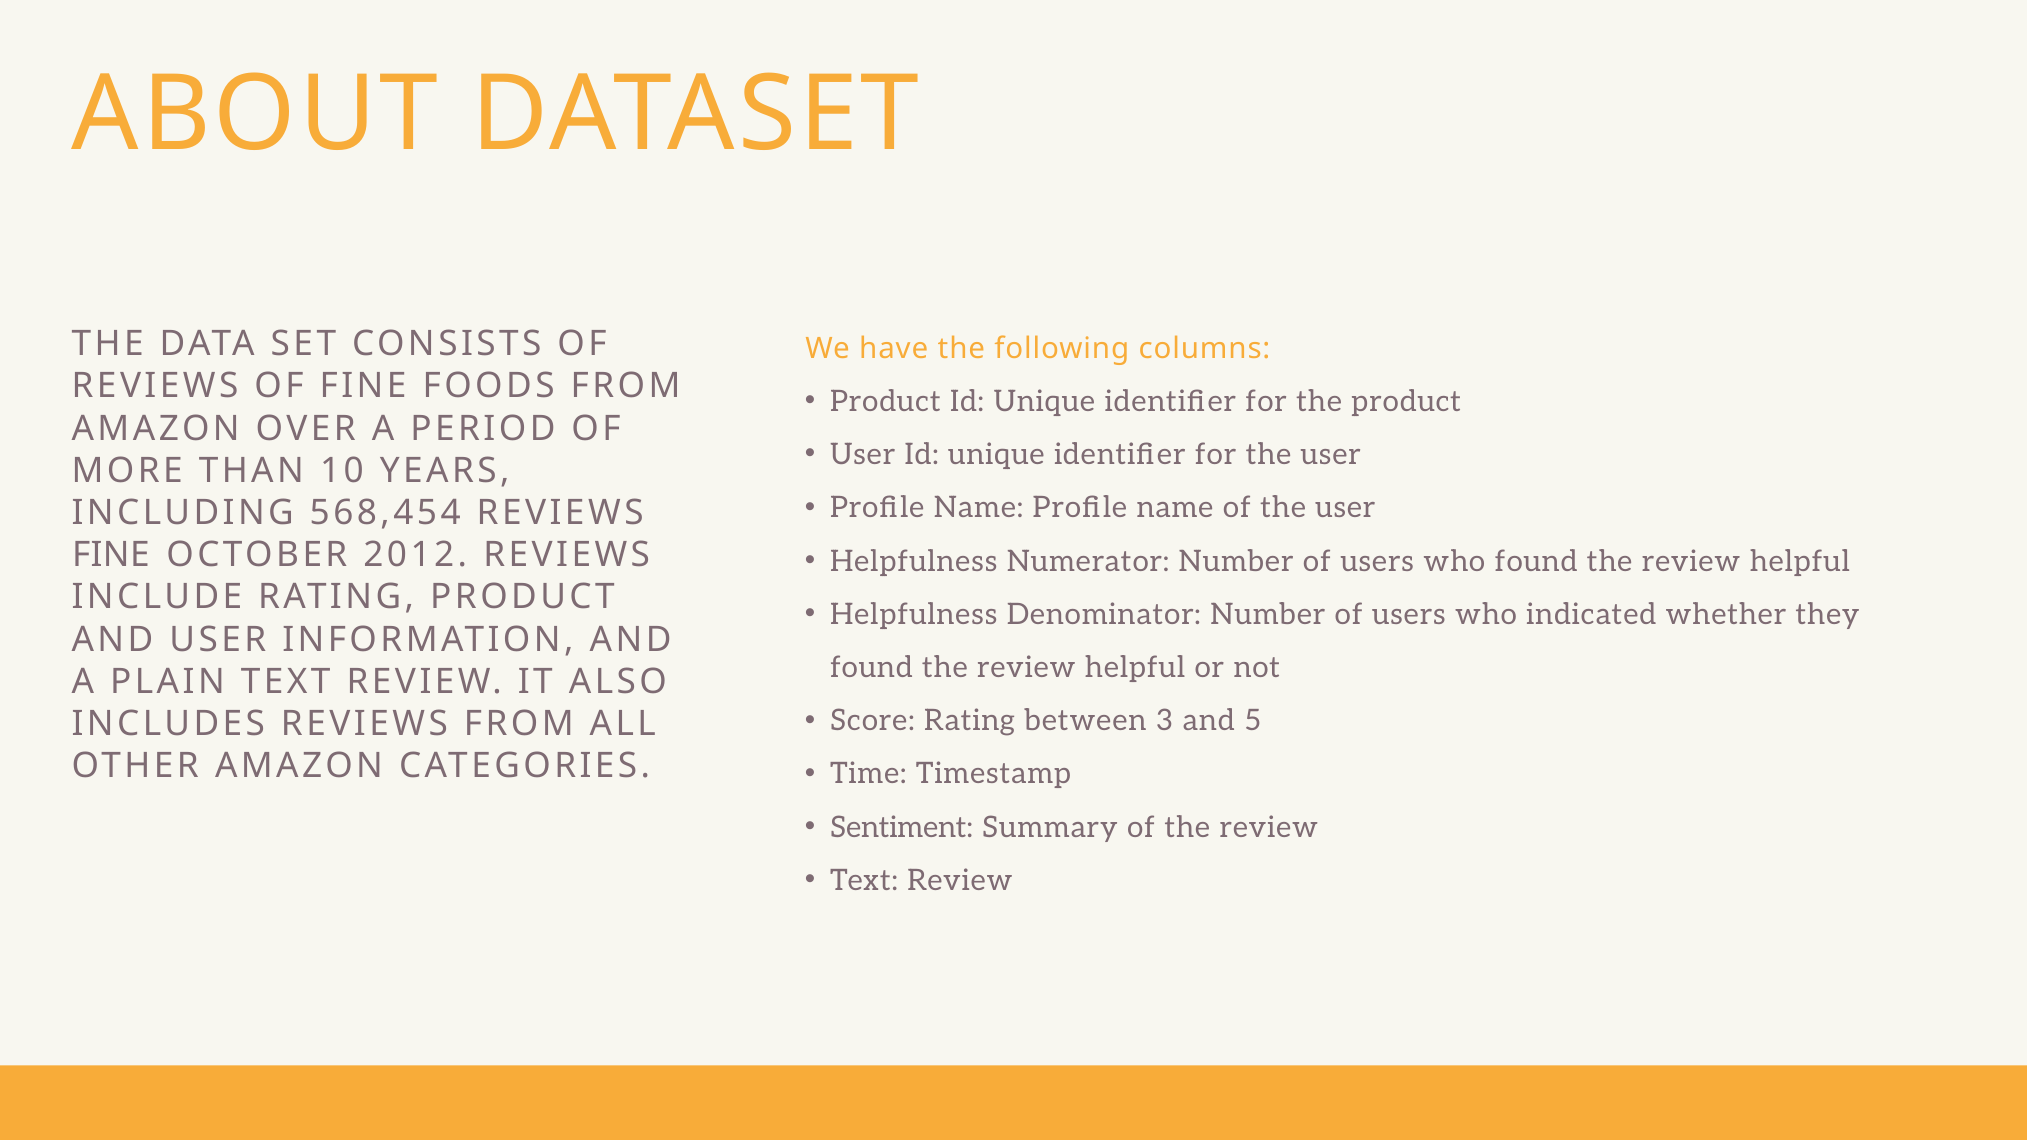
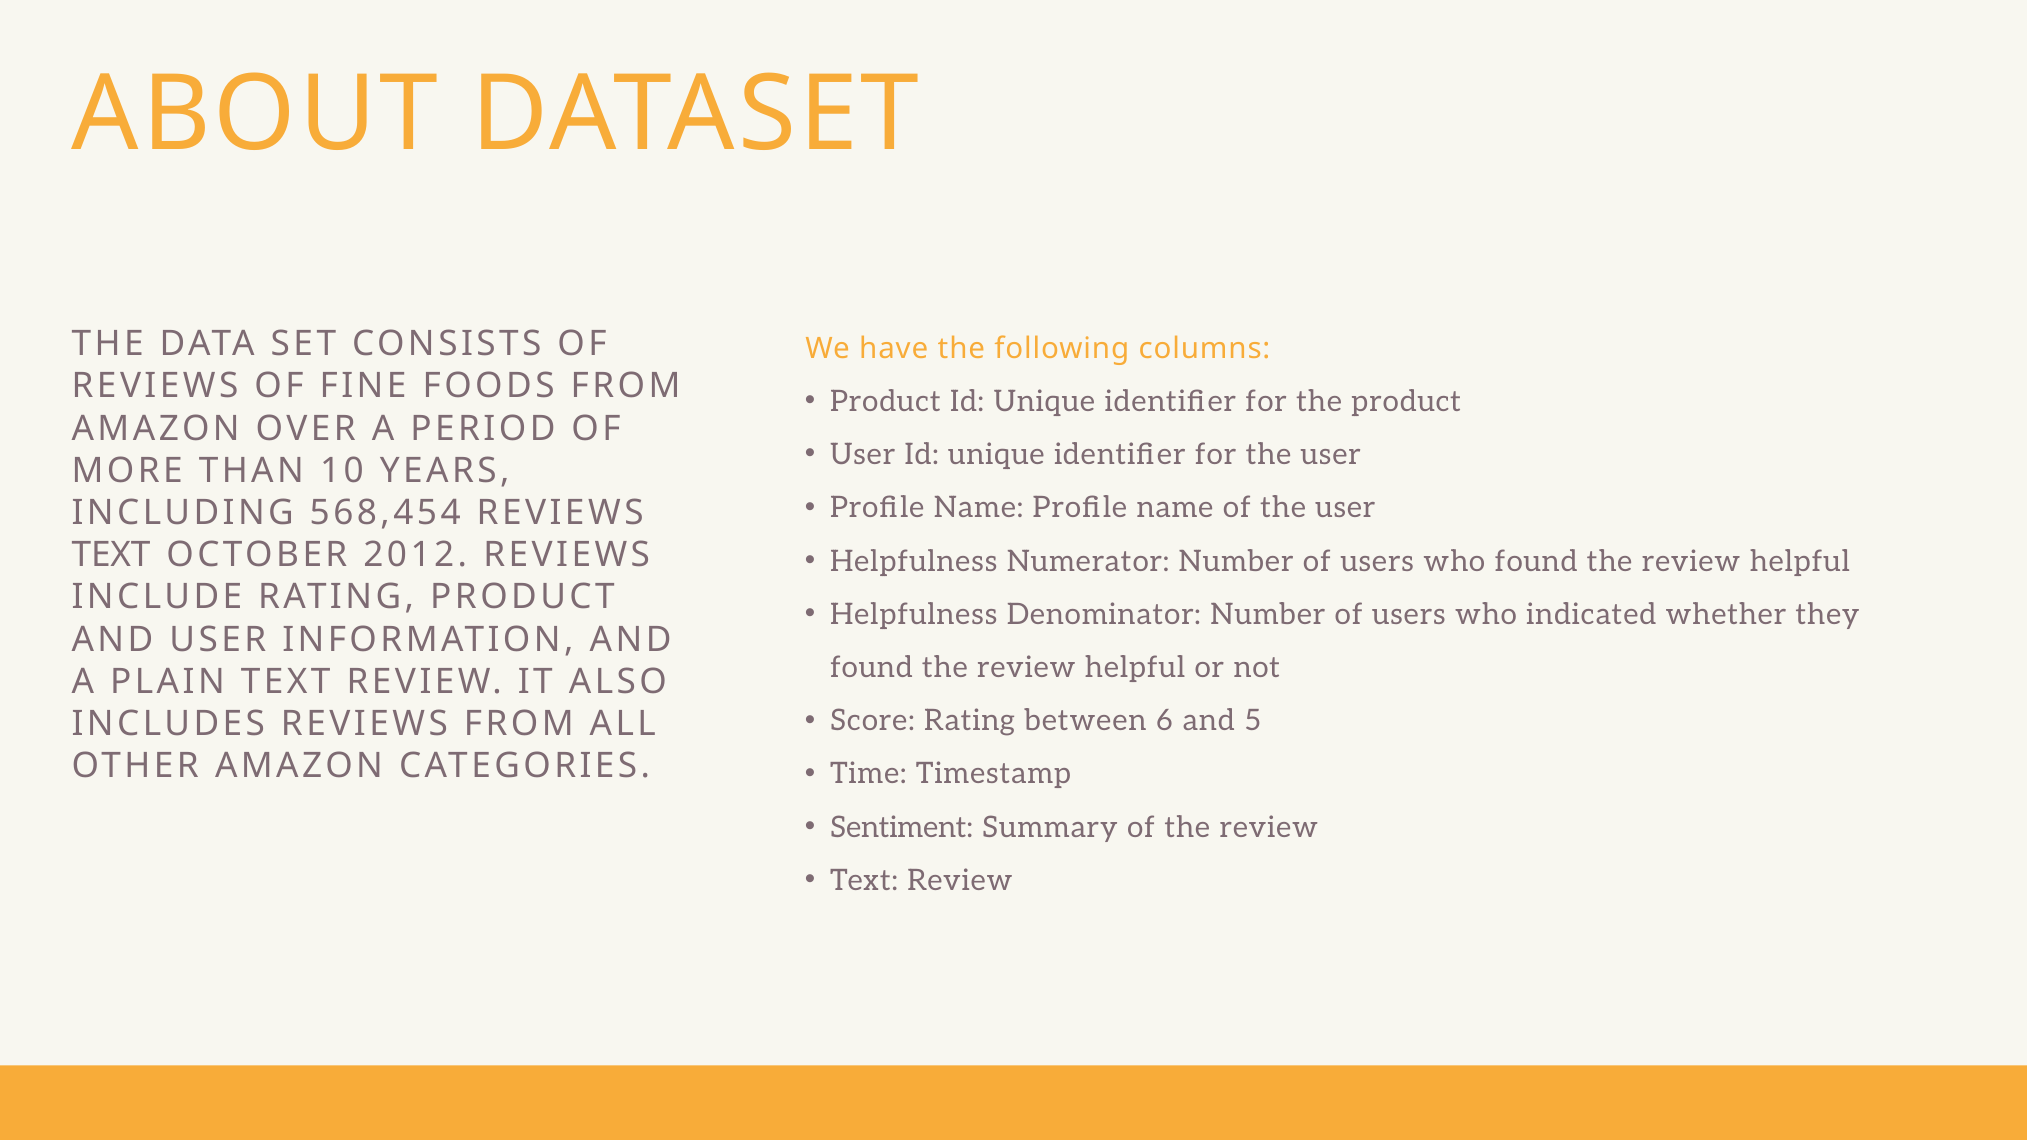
FINE at (111, 555): FINE -> TEXT
3: 3 -> 6
